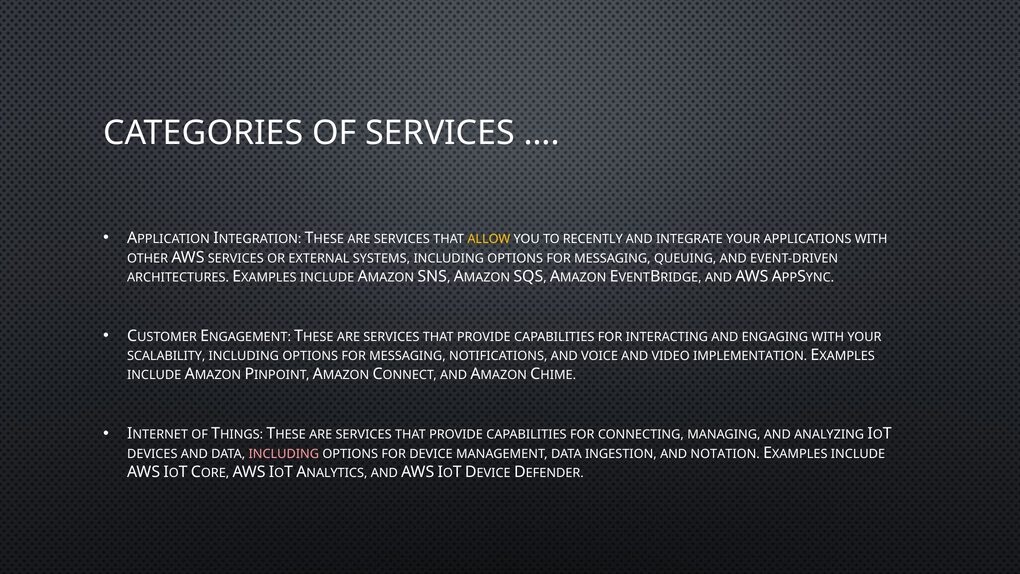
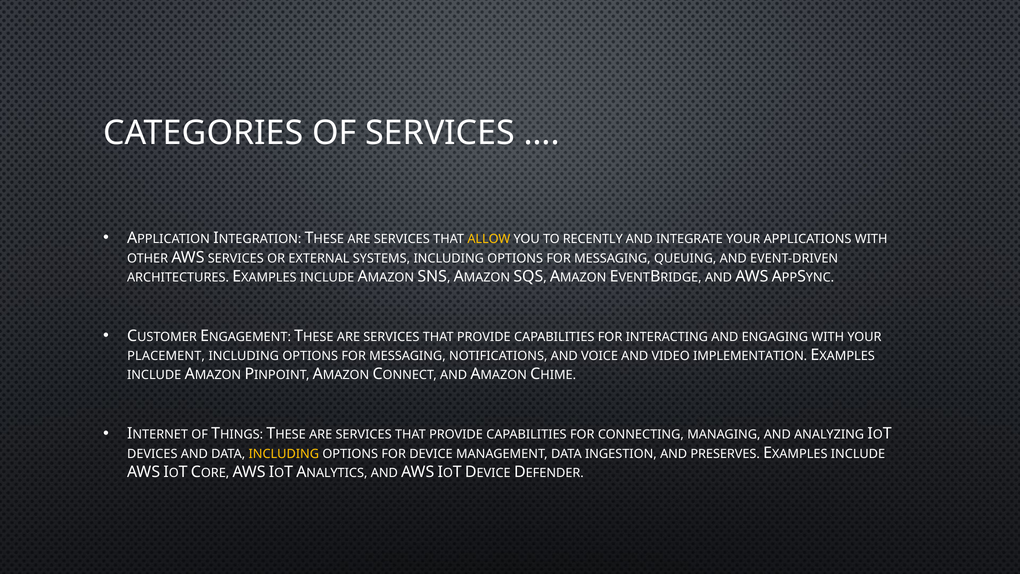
SCALABILITY: SCALABILITY -> PLACEMENT
INCLUDING at (284, 454) colour: pink -> yellow
NOTATION: NOTATION -> PRESERVES
